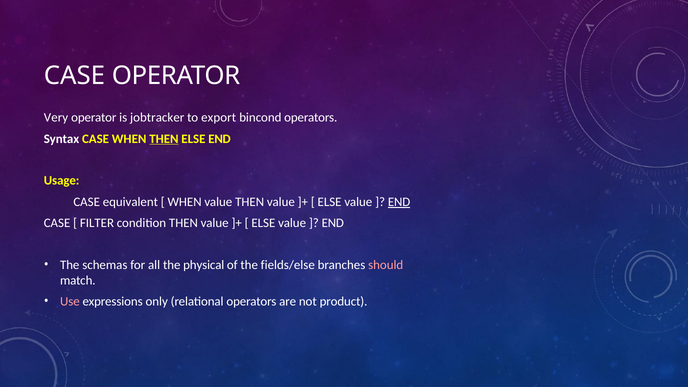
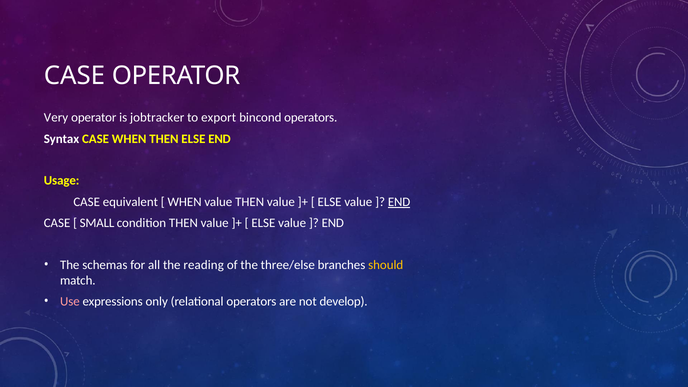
THEN at (164, 139) underline: present -> none
FILTER: FILTER -> SMALL
physical: physical -> reading
fields/else: fields/else -> three/else
should colour: pink -> yellow
product: product -> develop
